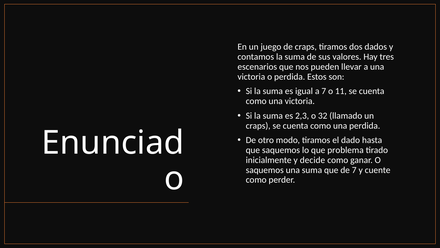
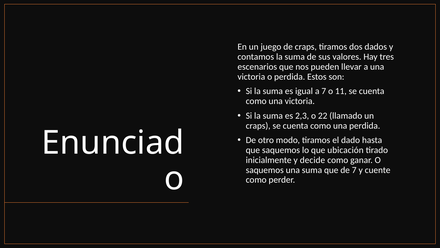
32: 32 -> 22
problema: problema -> ubicación
